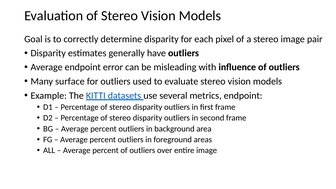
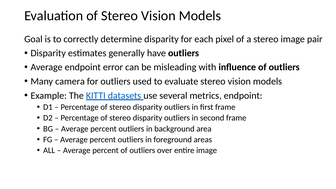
surface: surface -> camera
